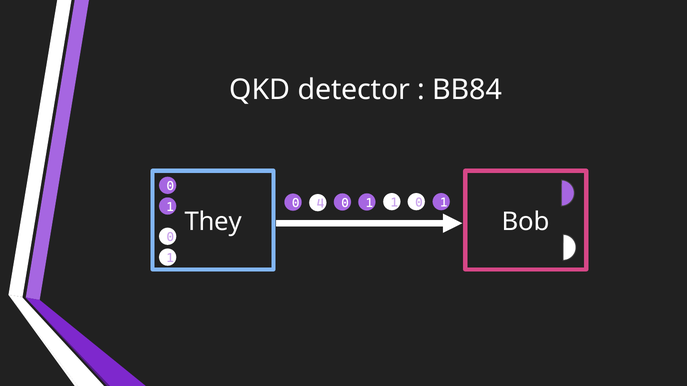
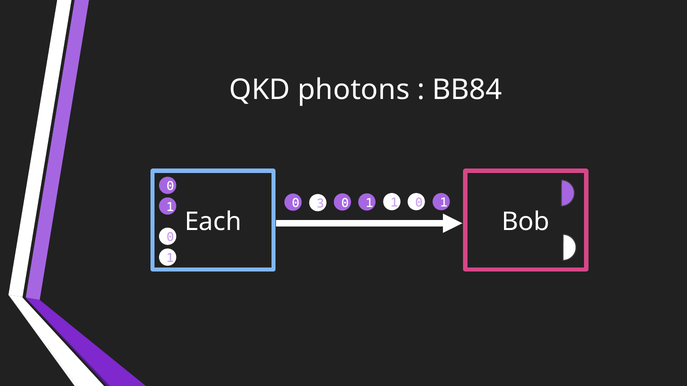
detector: detector -> photons
4: 4 -> 3
They: They -> Each
